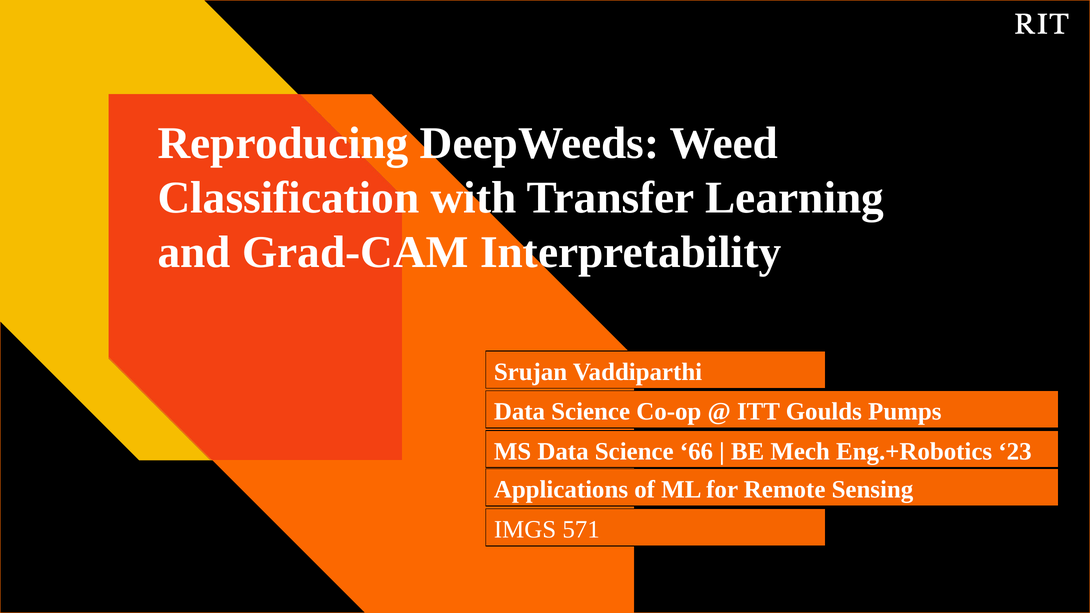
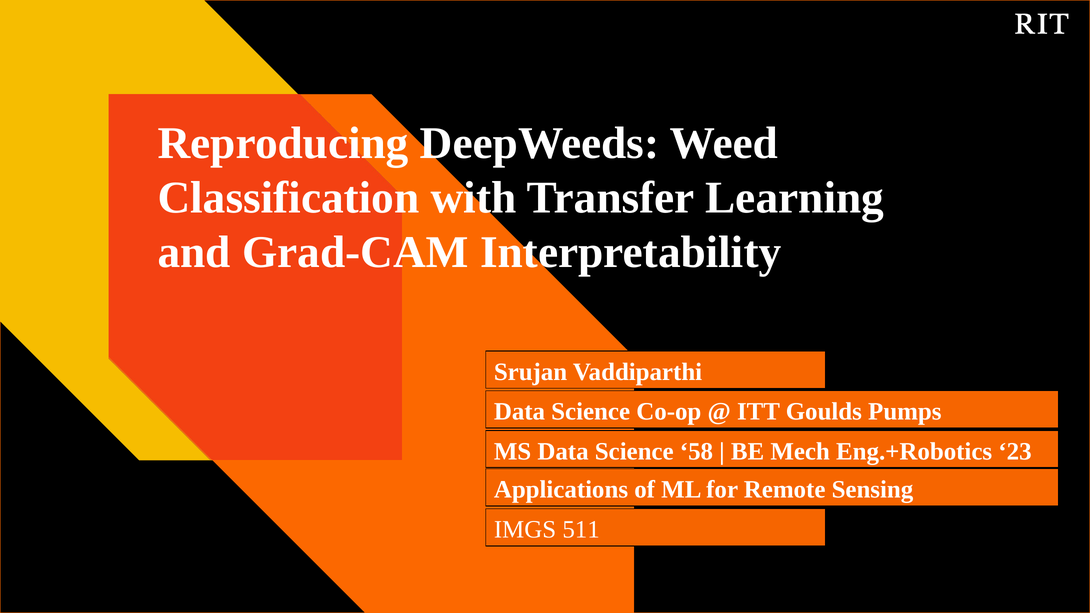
66: 66 -> 58
571: 571 -> 511
